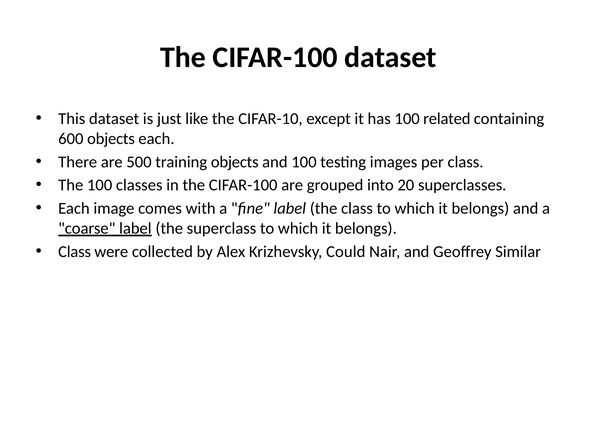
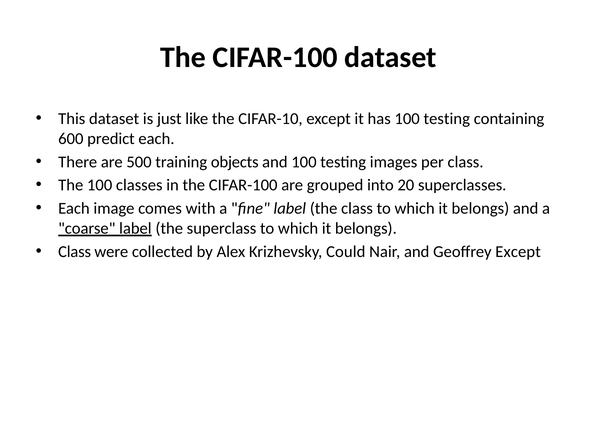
has 100 related: related -> testing
600 objects: objects -> predict
Geoffrey Similar: Similar -> Except
